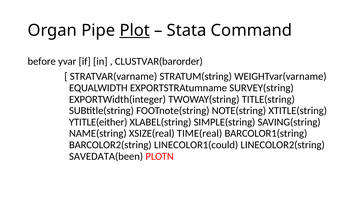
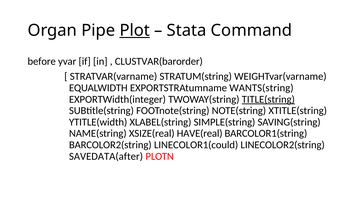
SURVEY(string: SURVEY(string -> WANTS(string
TITLE(string underline: none -> present
YTITLE(either: YTITLE(either -> YTITLE(width
TIME(real: TIME(real -> HAVE(real
SAVEDATA(been: SAVEDATA(been -> SAVEDATA(after
